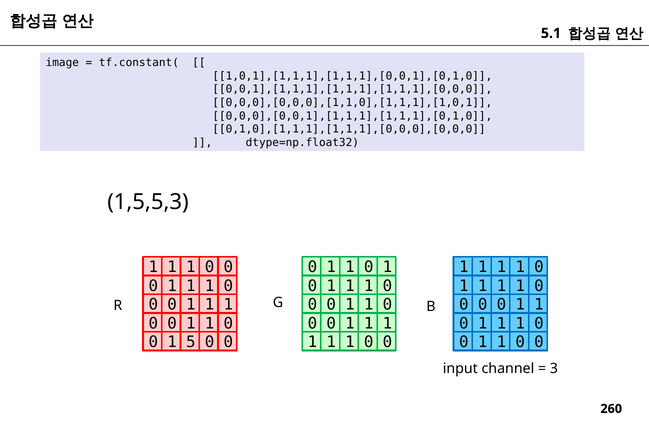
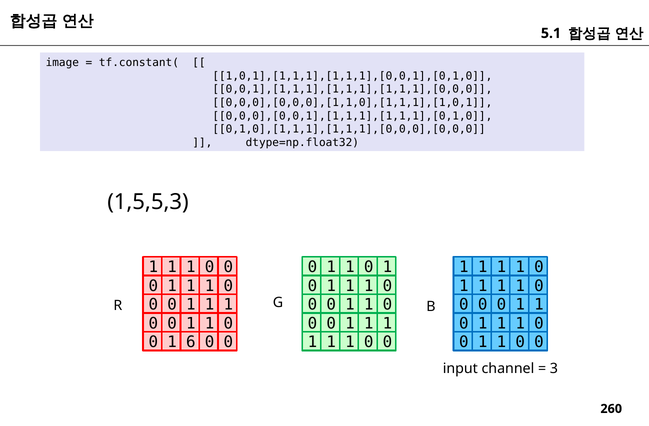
5: 5 -> 6
